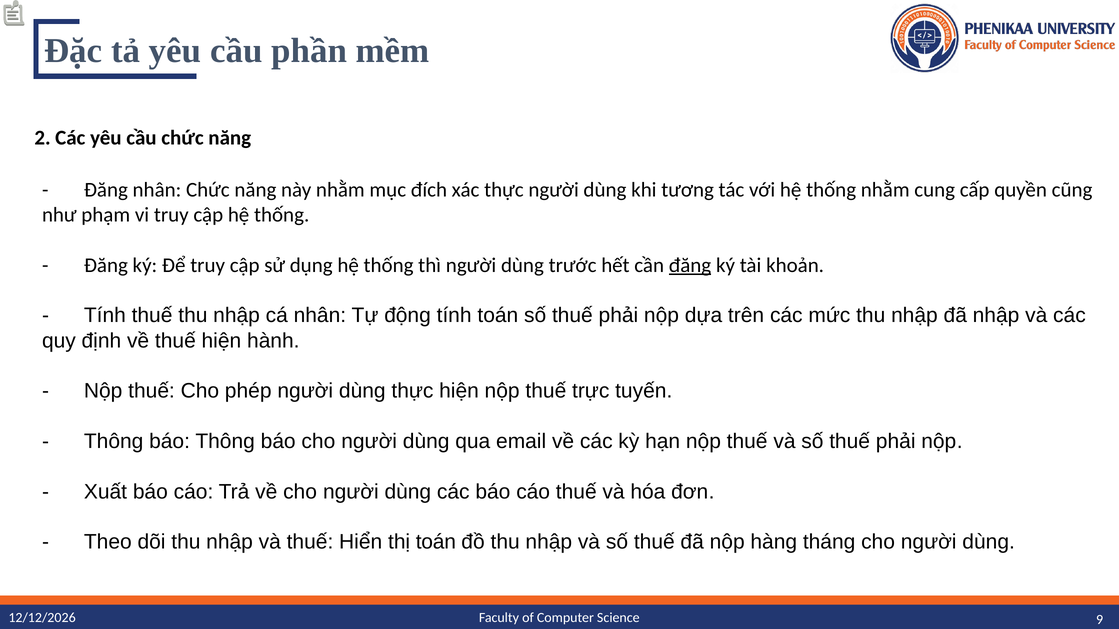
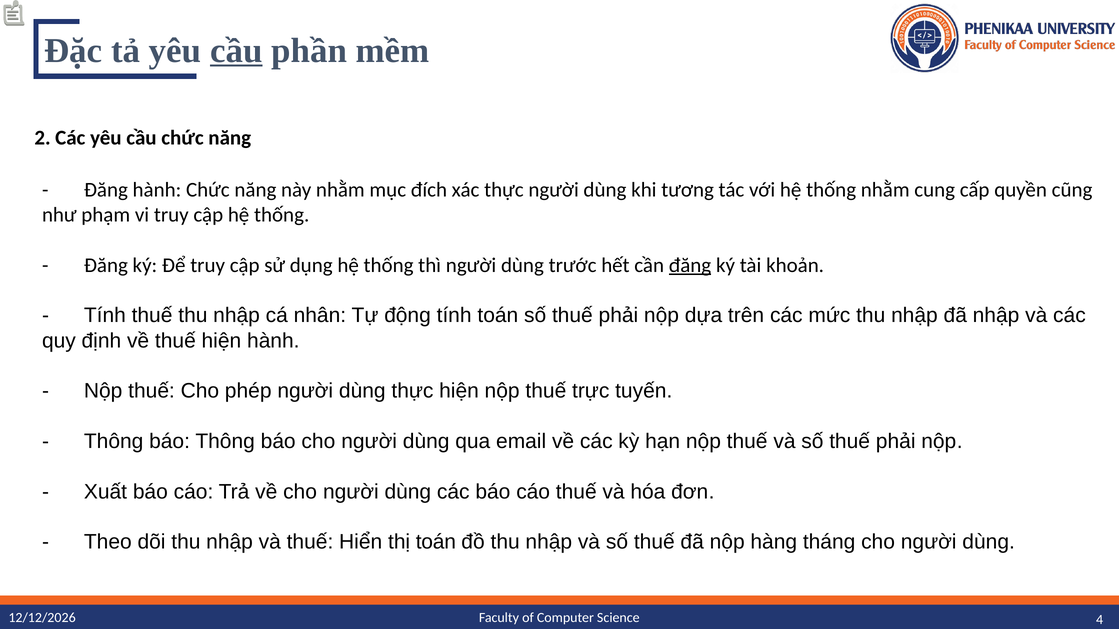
cầu at (236, 51) underline: none -> present
Đăng nhân: nhân -> hành
9: 9 -> 4
